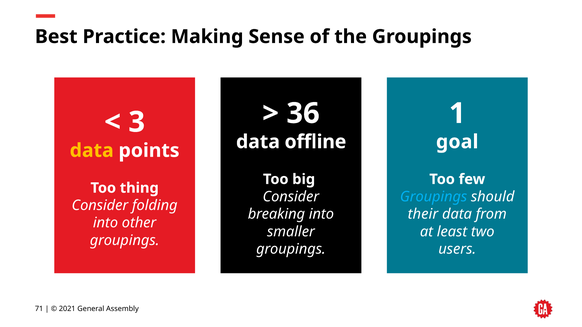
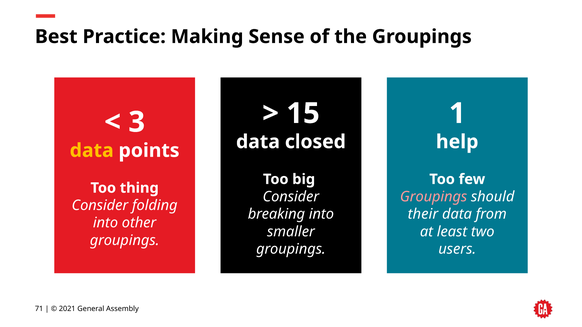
36: 36 -> 15
offline: offline -> closed
goal: goal -> help
Groupings at (434, 197) colour: light blue -> pink
